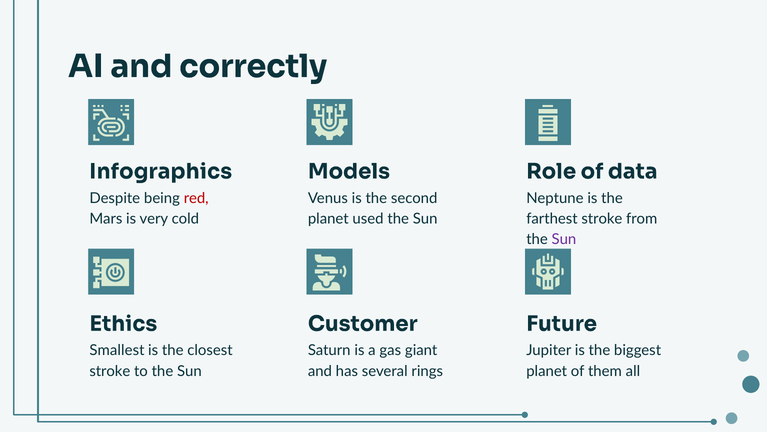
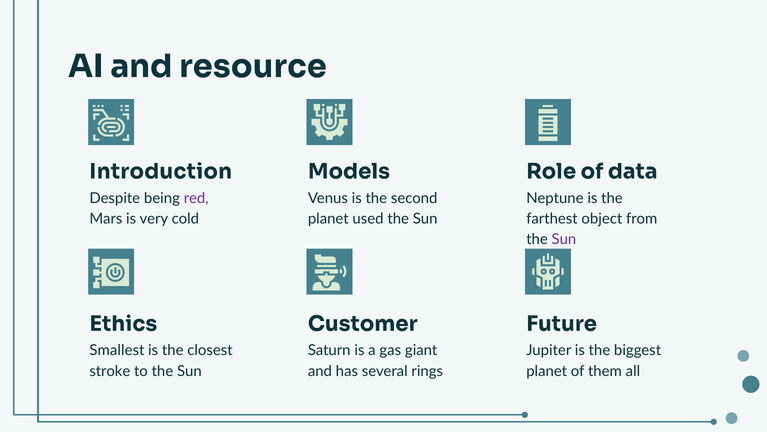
correctly: correctly -> resource
Infographics: Infographics -> Introduction
red colour: red -> purple
farthest stroke: stroke -> object
